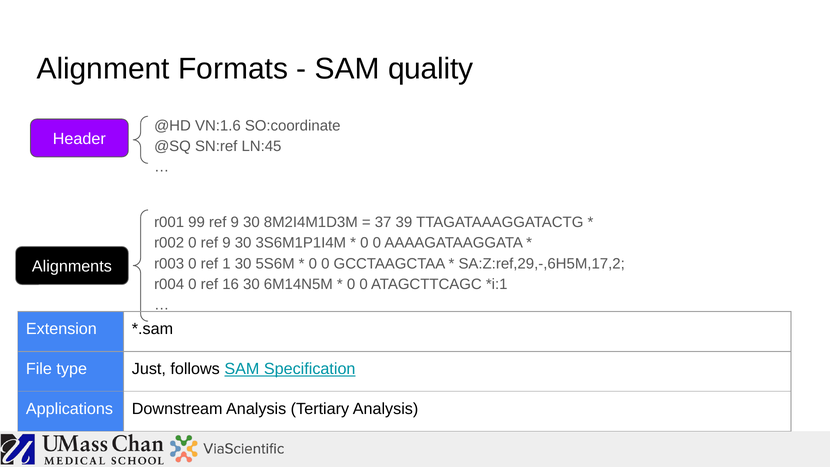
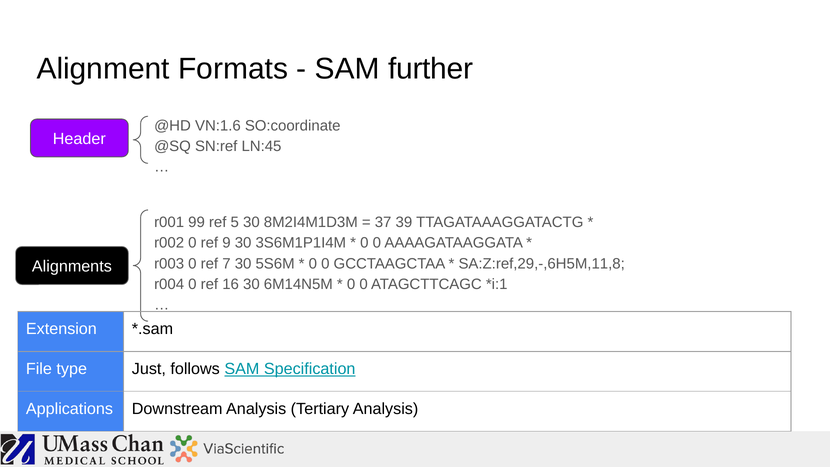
quality: quality -> further
99 ref 9: 9 -> 5
1: 1 -> 7
SA:Z:ref,29,-,6H5M,17,2: SA:Z:ref,29,-,6H5M,17,2 -> SA:Z:ref,29,-,6H5M,11,8
